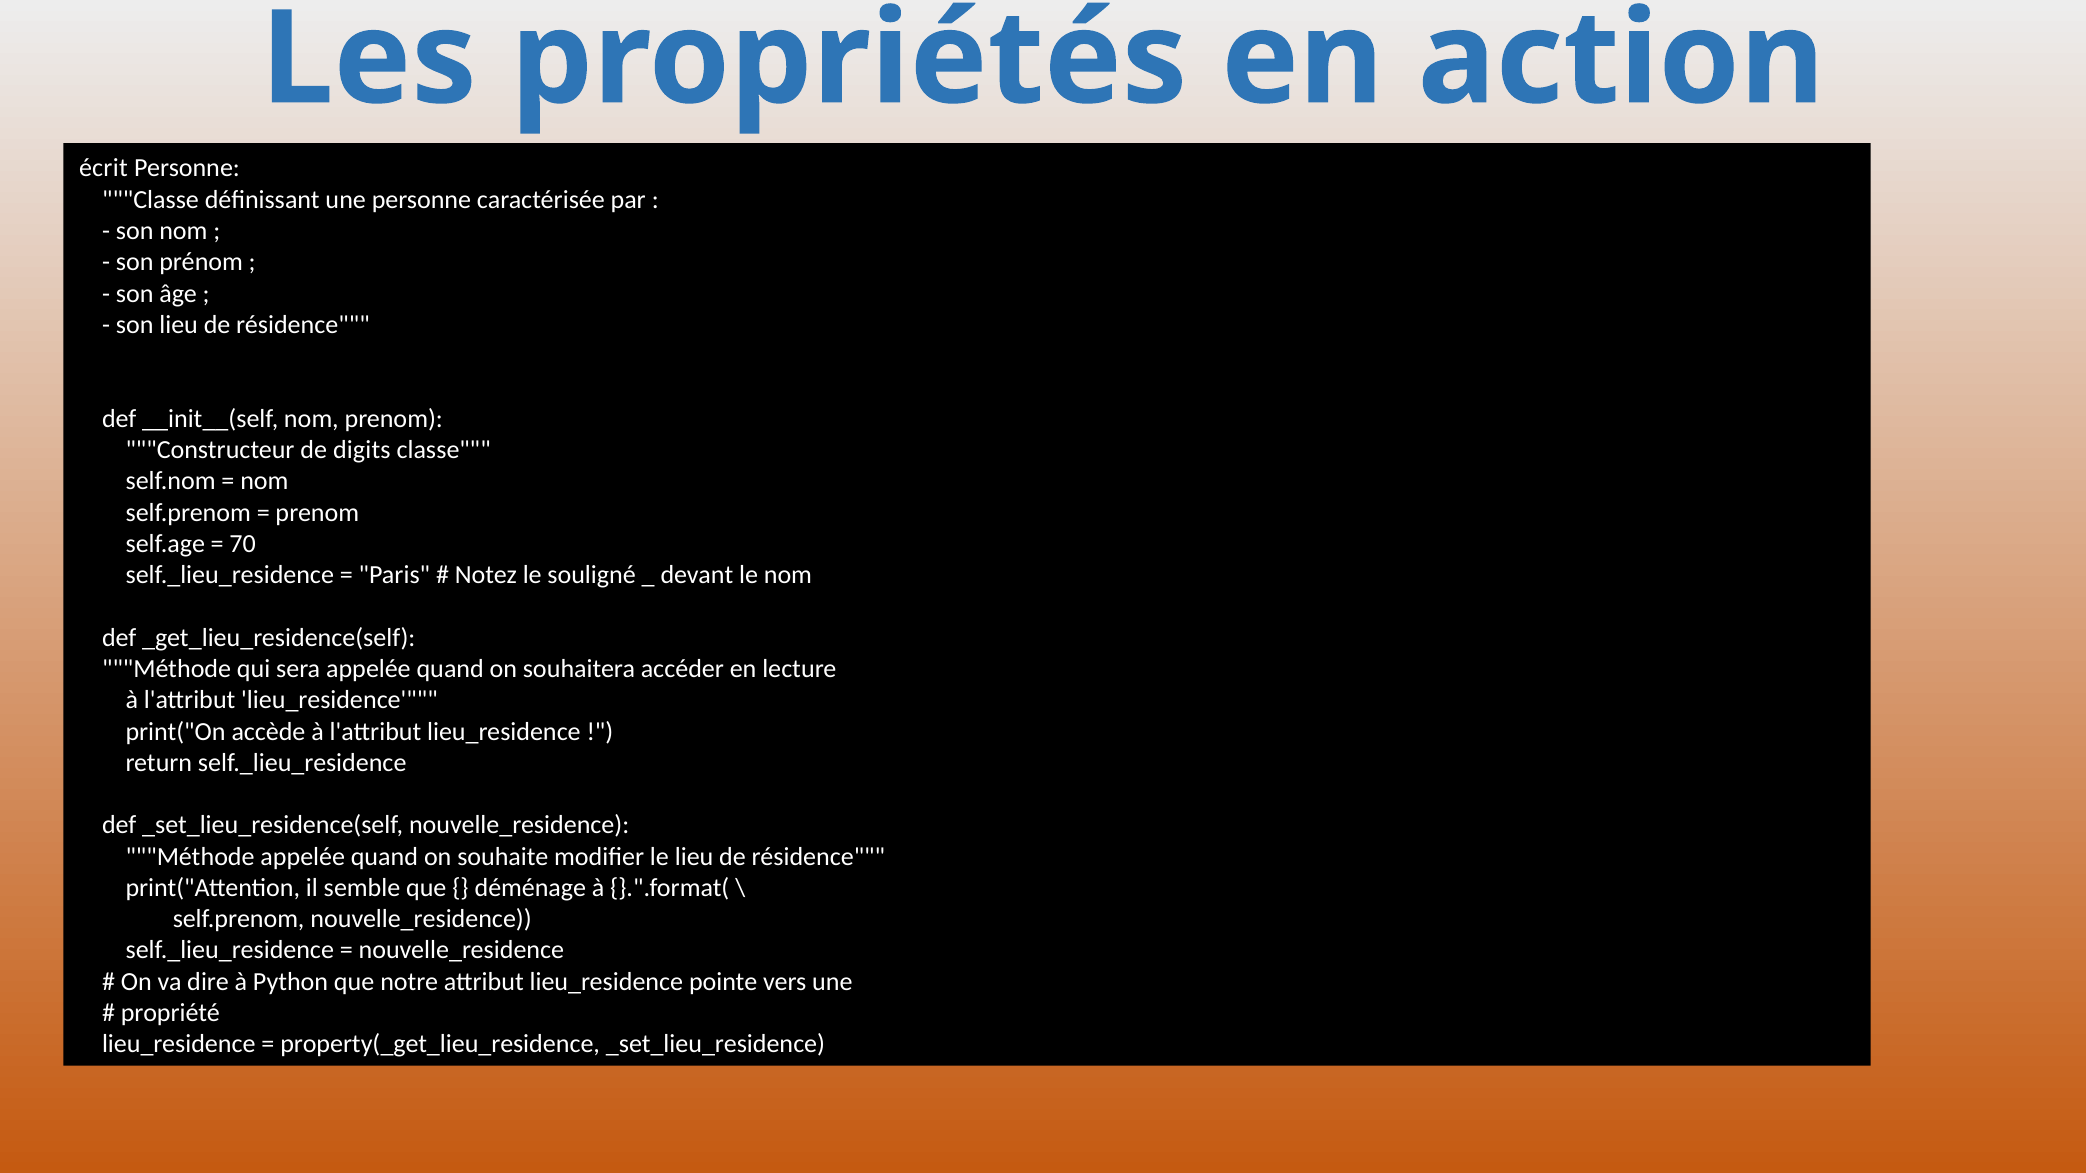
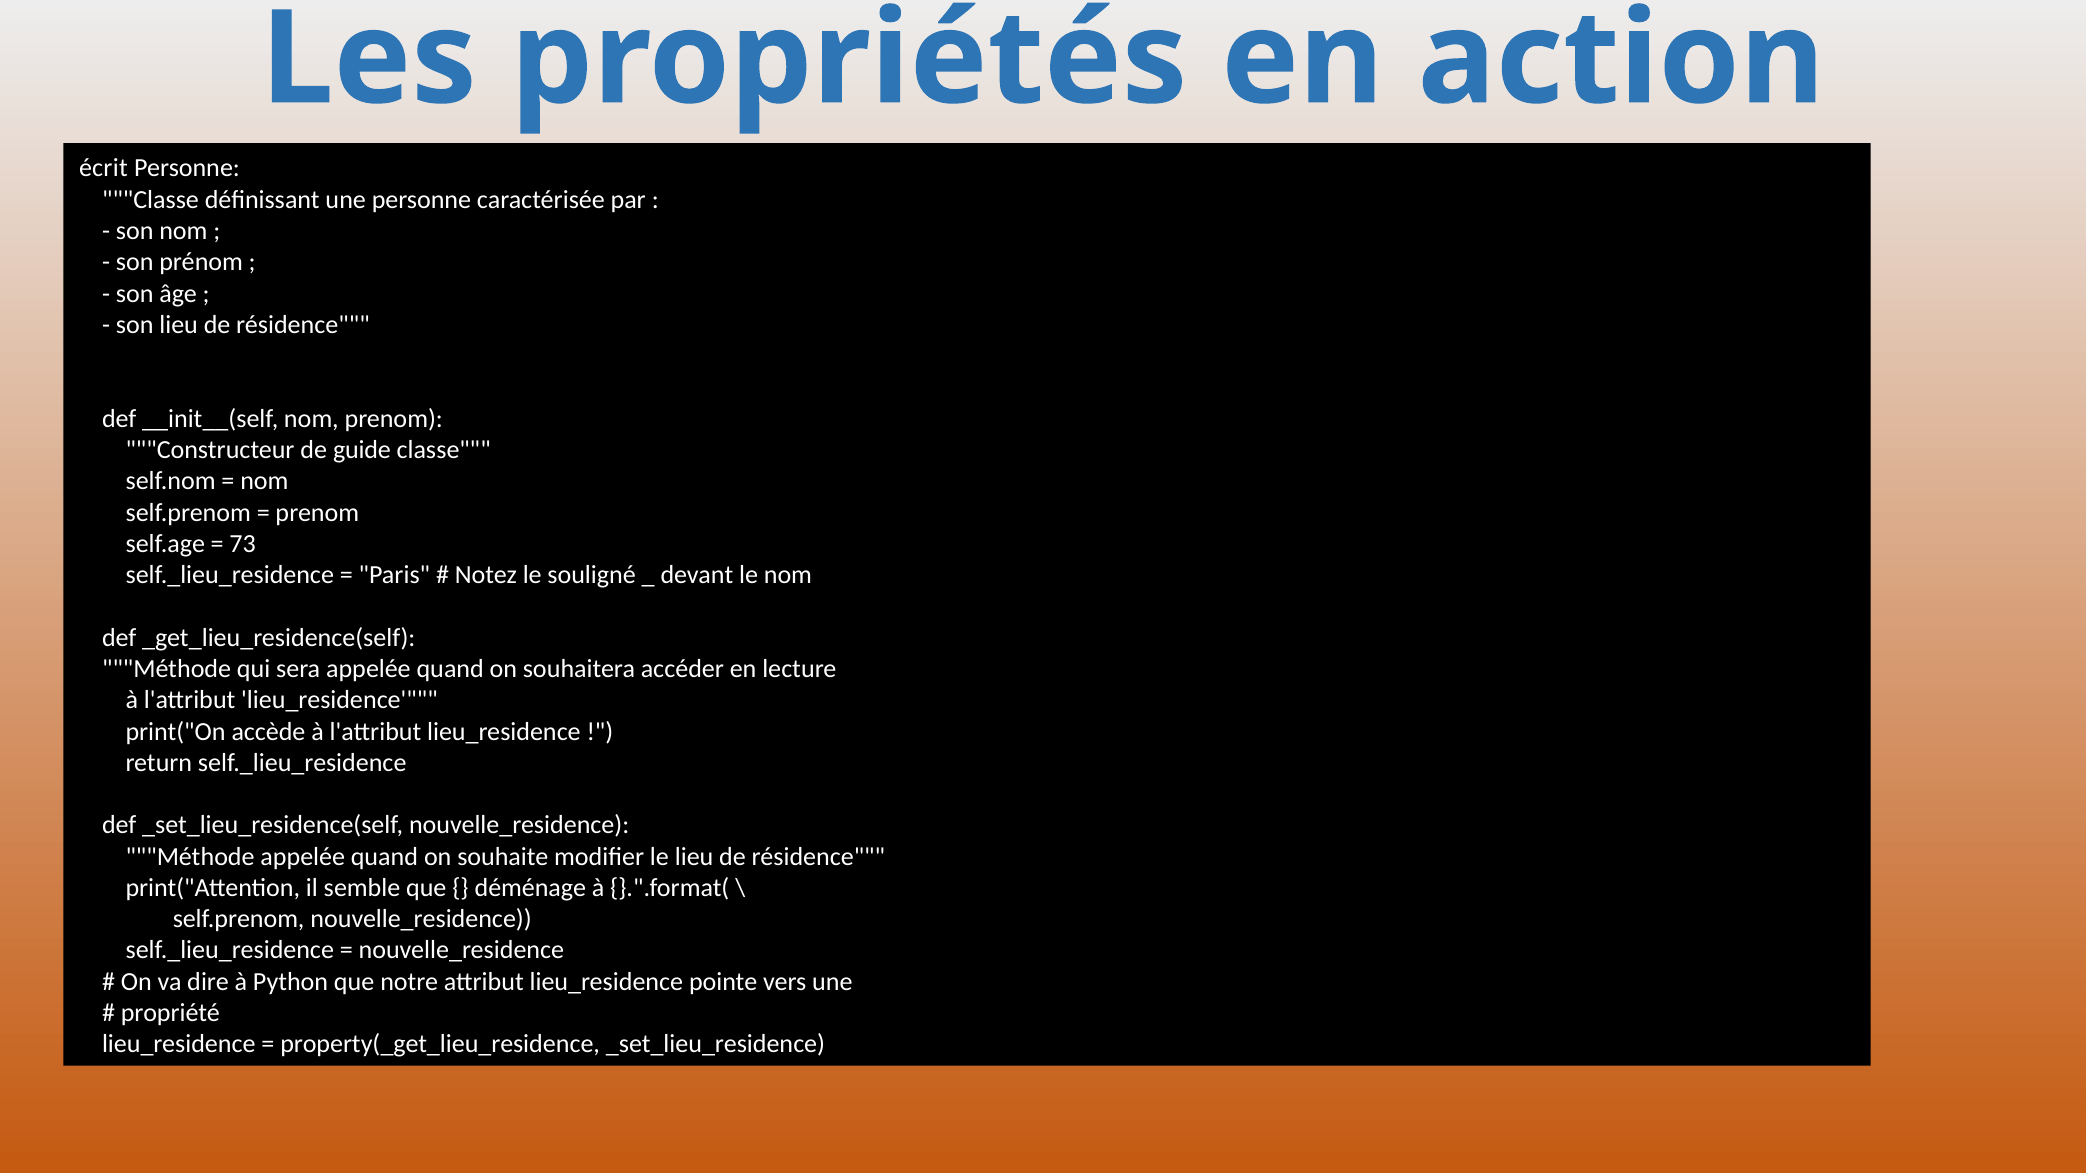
digits: digits -> guide
70: 70 -> 73
